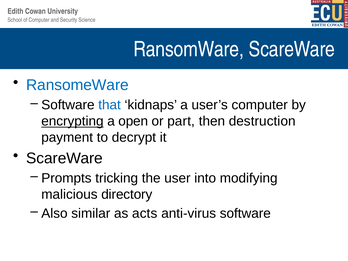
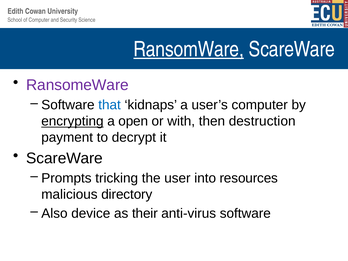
RansomWare underline: none -> present
RansomeWare colour: blue -> purple
part: part -> with
modifying: modifying -> resources
similar: similar -> device
acts: acts -> their
